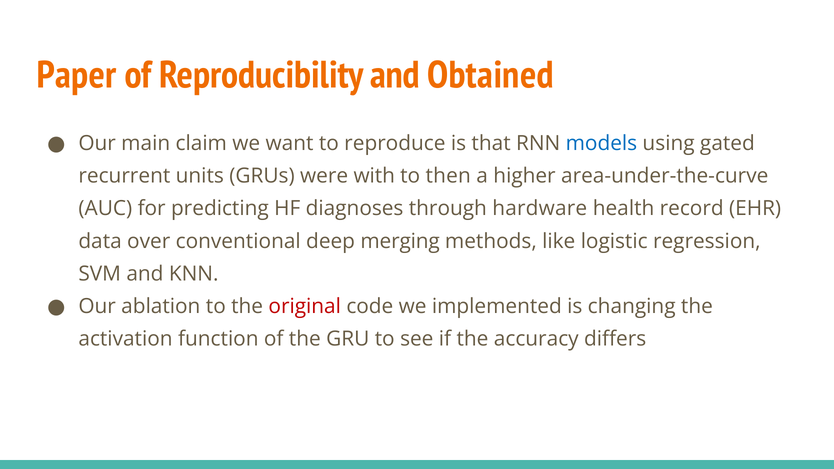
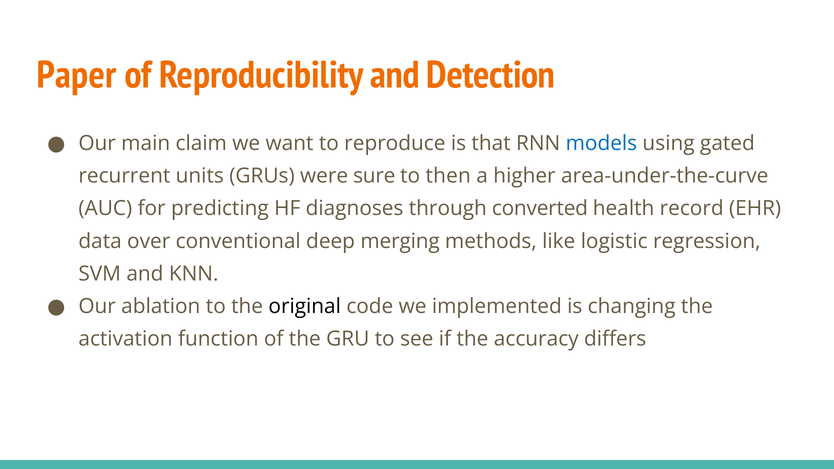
Obtained: Obtained -> Detection
with: with -> sure
hardware: hardware -> converted
original colour: red -> black
